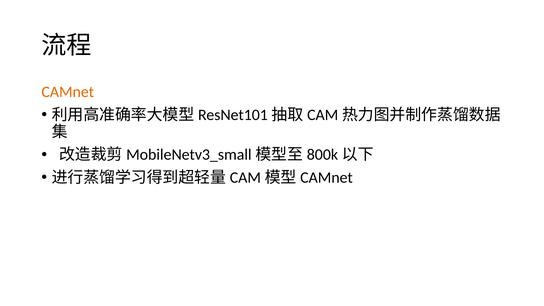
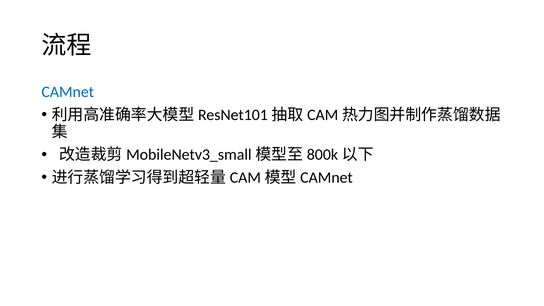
CAMnet colour: orange -> blue
